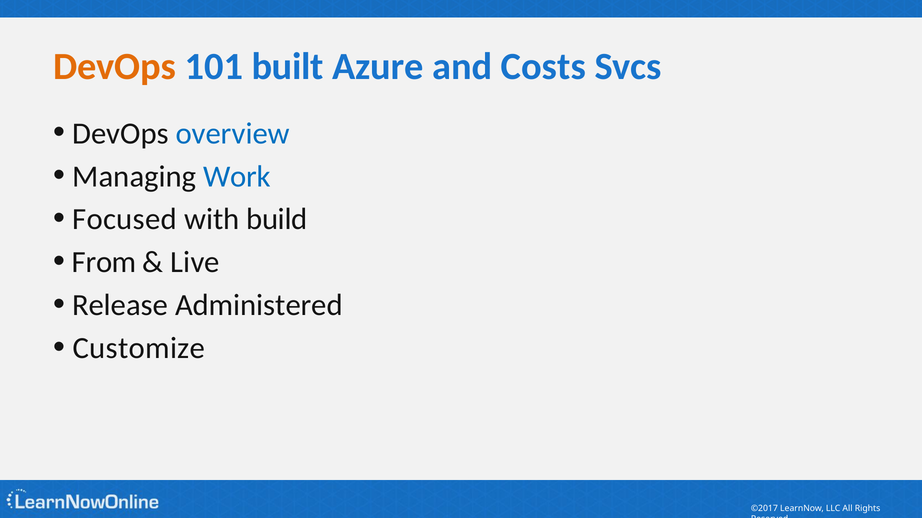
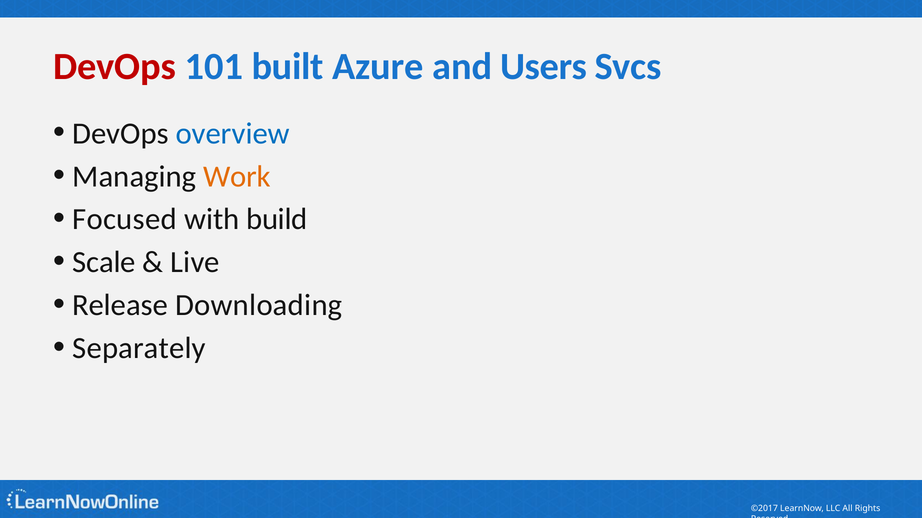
DevOps at (115, 67) colour: orange -> red
Costs: Costs -> Users
Work colour: blue -> orange
From: From -> Scale
Administered: Administered -> Downloading
Customize: Customize -> Separately
